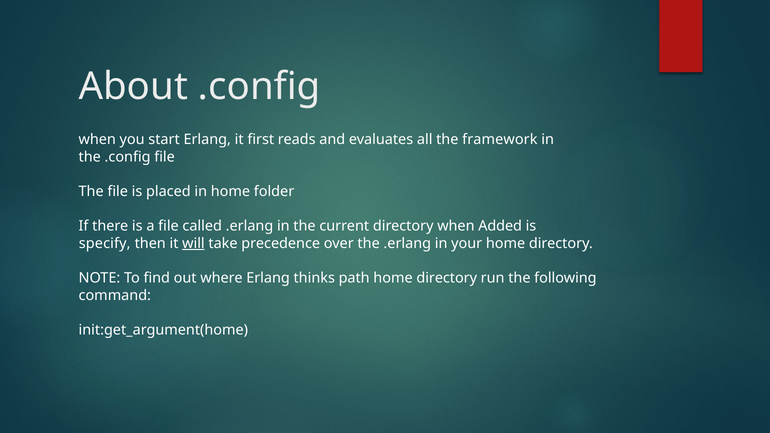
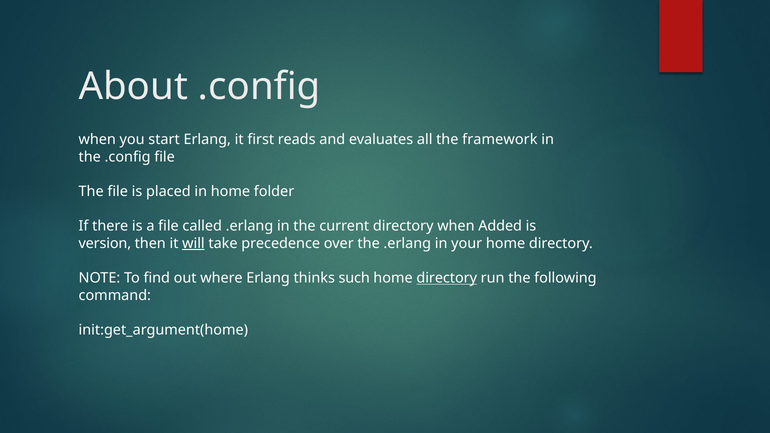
specify: specify -> version
path: path -> such
directory at (447, 278) underline: none -> present
